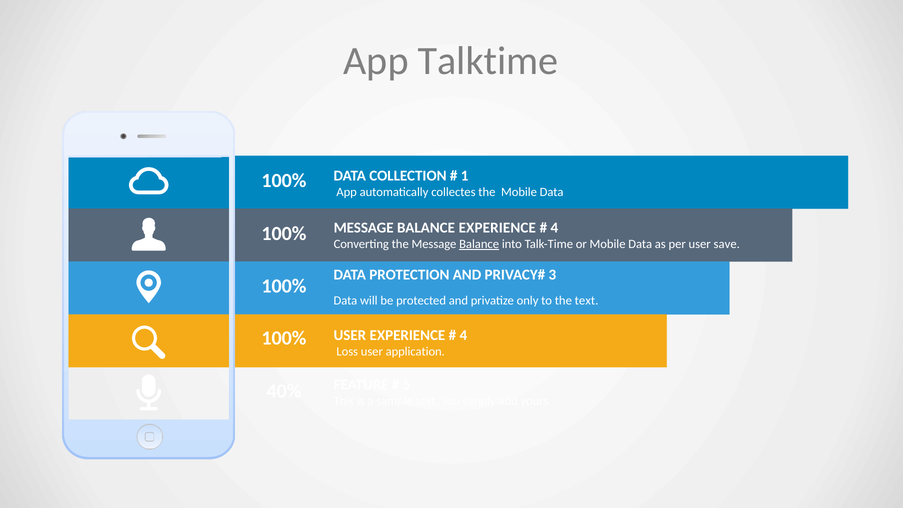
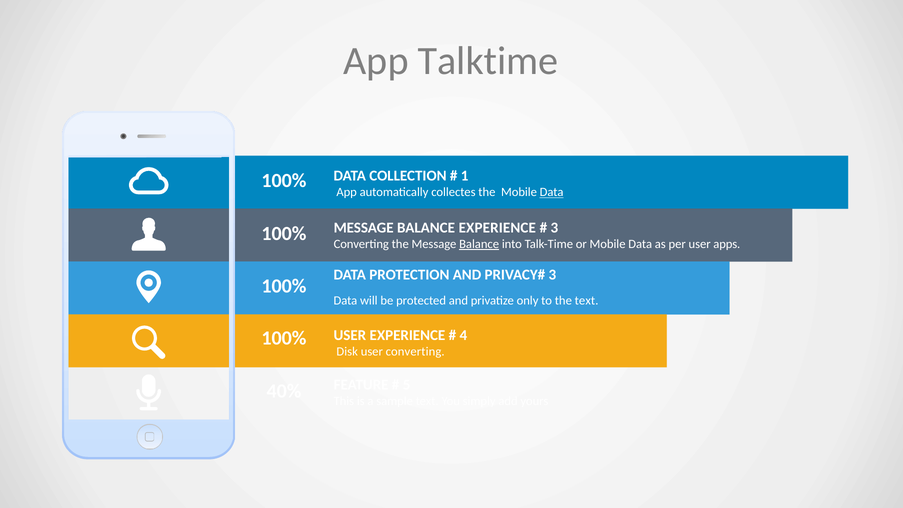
Data at (552, 192) underline: none -> present
4 at (554, 228): 4 -> 3
save: save -> apps
Loss: Loss -> Disk
user application: application -> converting
